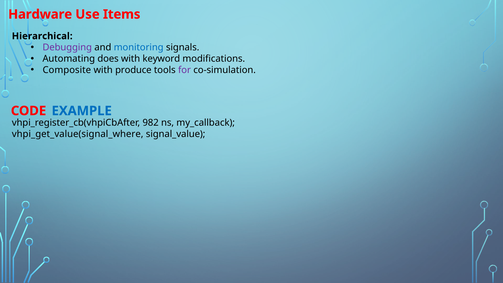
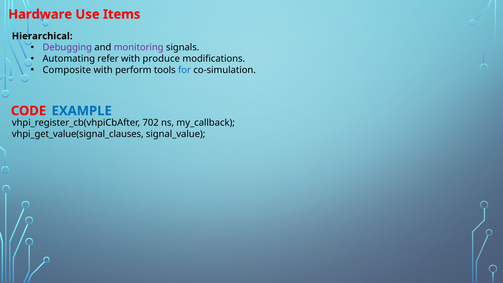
monitoring colour: blue -> purple
does: does -> refer
keyword: keyword -> produce
produce: produce -> perform
for colour: purple -> blue
982: 982 -> 702
vhpi_get_value(signal_where: vhpi_get_value(signal_where -> vhpi_get_value(signal_clauses
